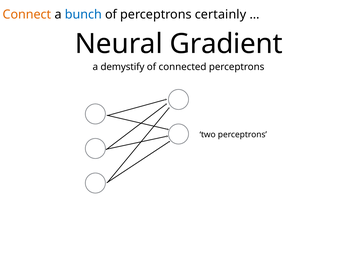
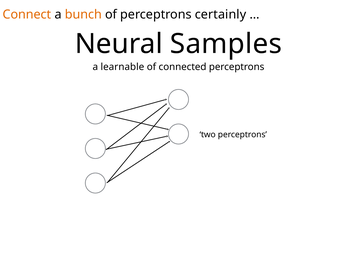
bunch colour: blue -> orange
Gradient: Gradient -> Samples
demystify: demystify -> learnable
